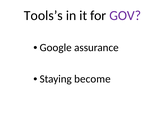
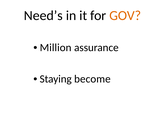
Tools’s: Tools’s -> Need’s
GOV colour: purple -> orange
Google: Google -> Million
